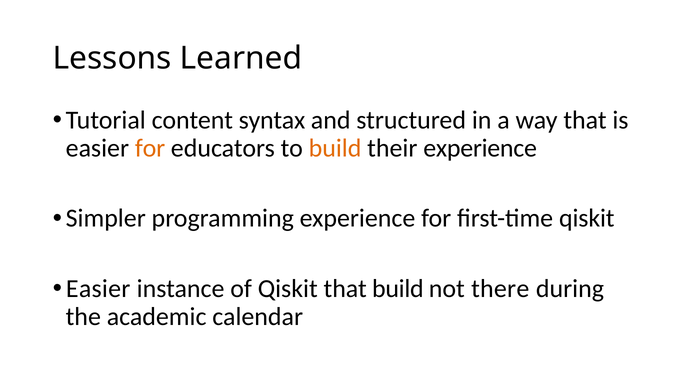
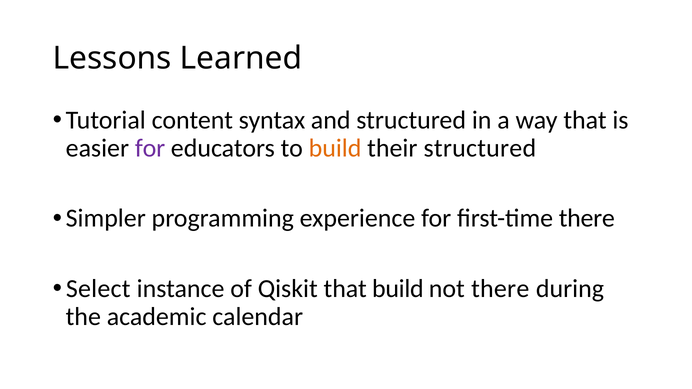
for at (150, 148) colour: orange -> purple
their experience: experience -> structured
first-time qiskit: qiskit -> there
Easier at (98, 289): Easier -> Select
